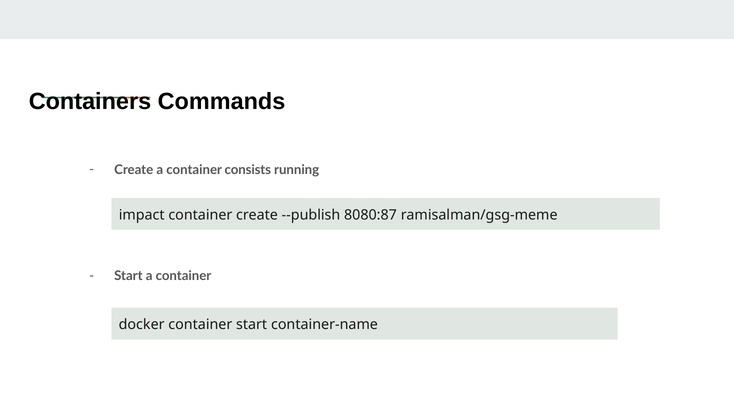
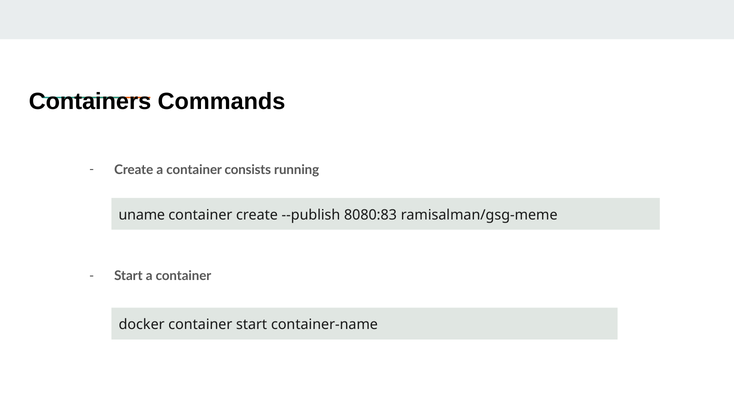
impact: impact -> uname
8080:87: 8080:87 -> 8080:83
